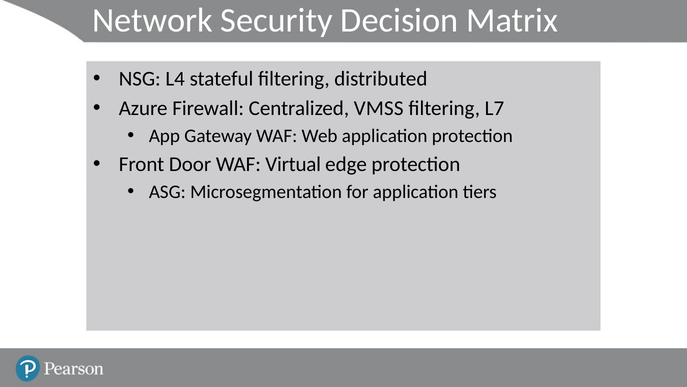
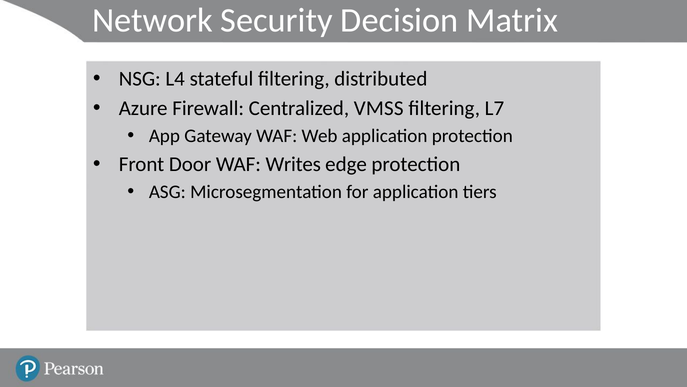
Virtual: Virtual -> Writes
